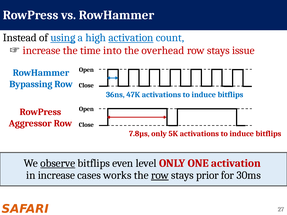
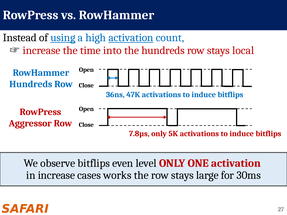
the overhead: overhead -> hundreds
issue: issue -> local
Bypassing at (31, 84): Bypassing -> Hundreds
observe underline: present -> none
row at (160, 175) underline: present -> none
prior: prior -> large
